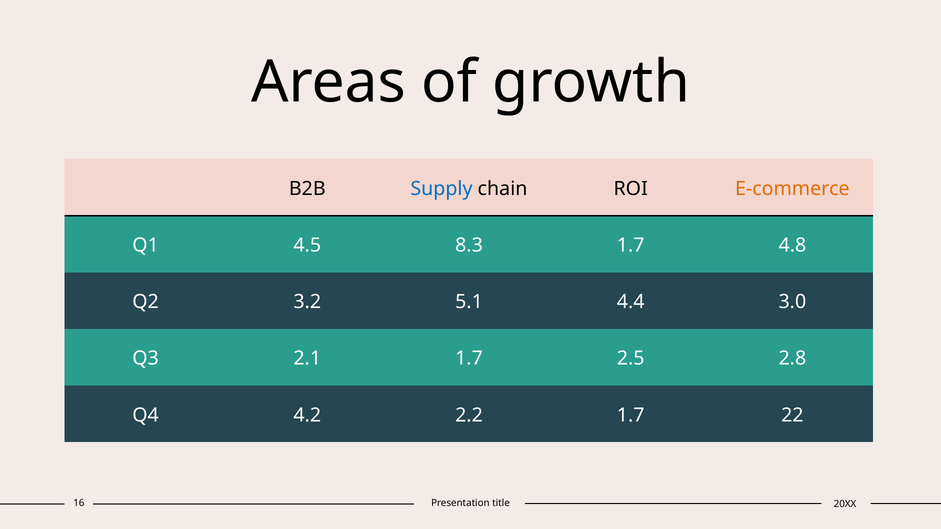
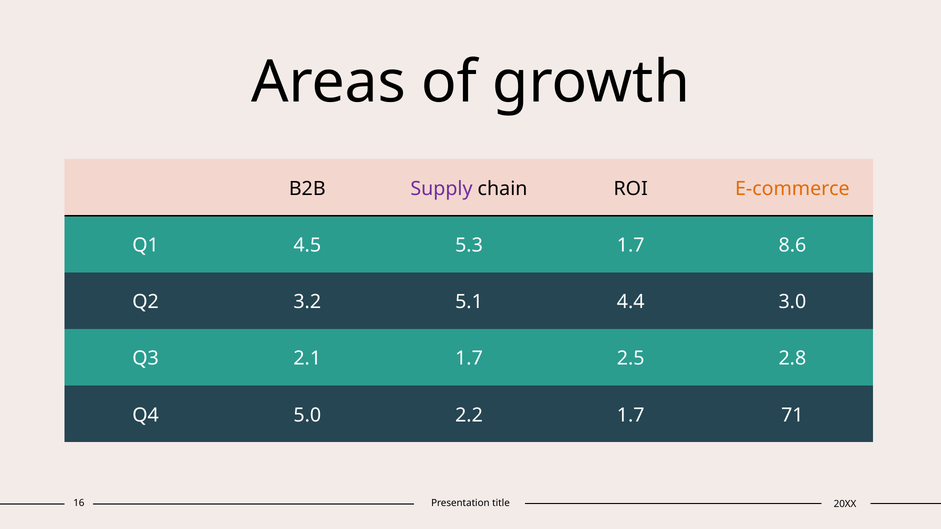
Supply colour: blue -> purple
8.3: 8.3 -> 5.3
4.8: 4.8 -> 8.6
4.2: 4.2 -> 5.0
22: 22 -> 71
